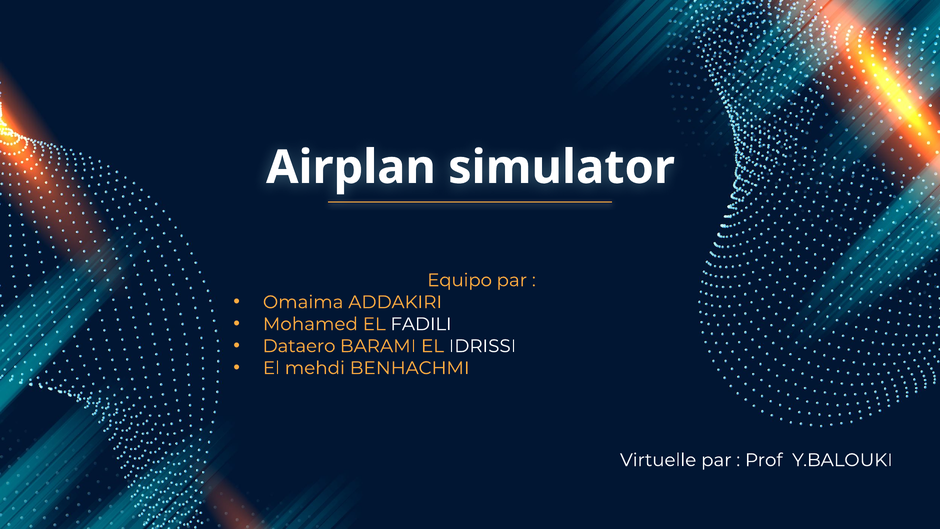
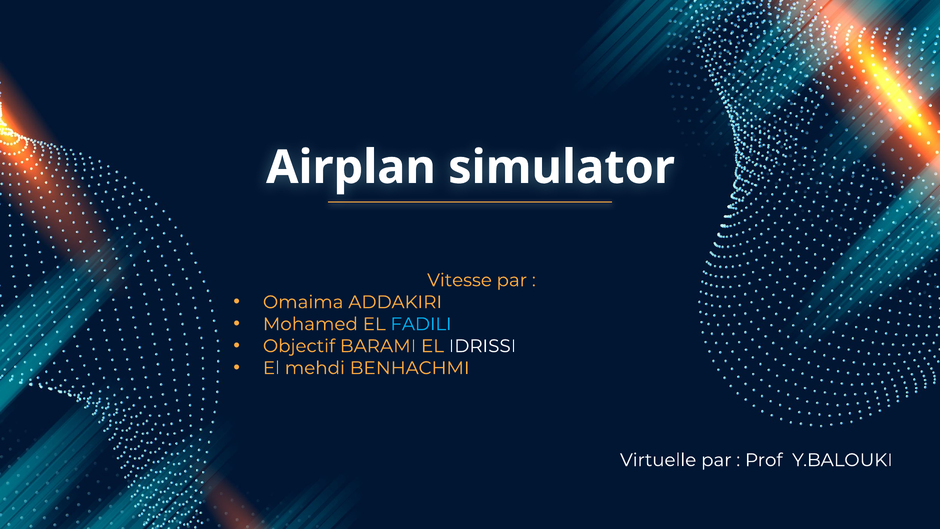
Equipo: Equipo -> Vitesse
FADILI colour: white -> light blue
Dataero: Dataero -> Objectif
